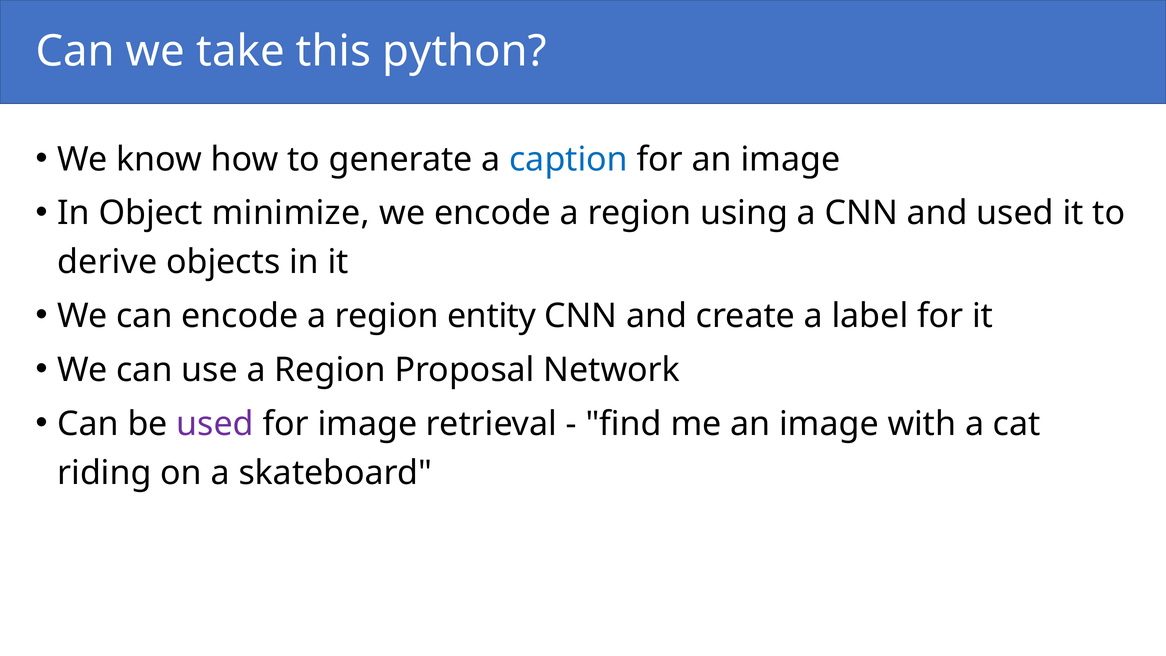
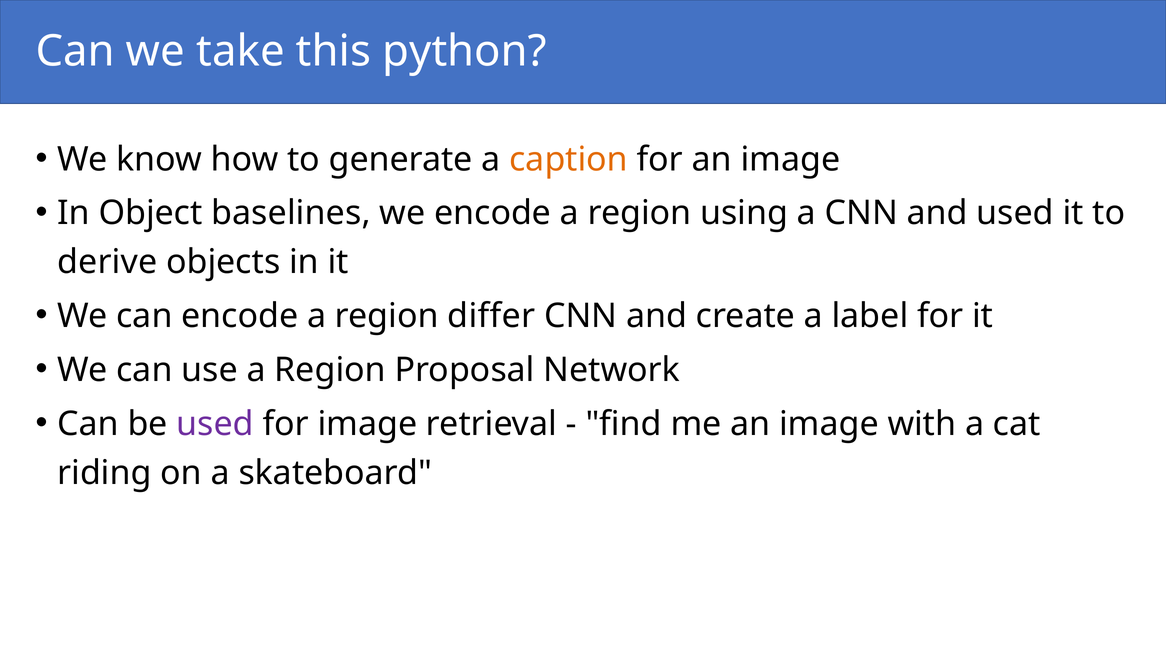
caption colour: blue -> orange
minimize: minimize -> baselines
entity: entity -> differ
